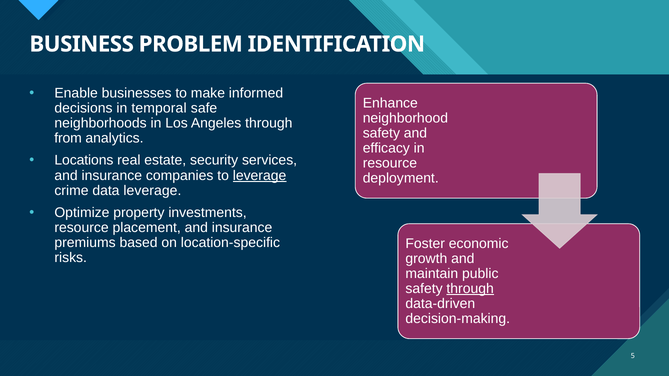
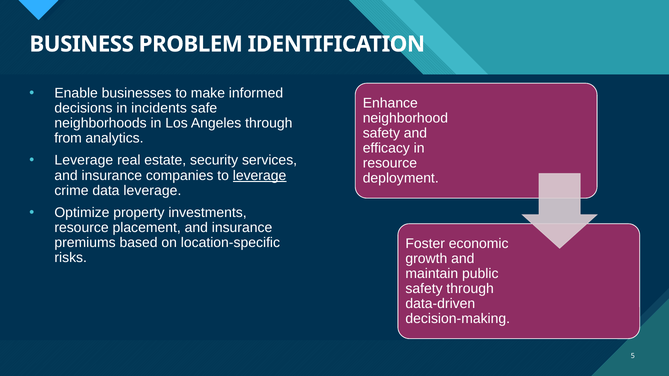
temporal: temporal -> incidents
Locations at (84, 161): Locations -> Leverage
through at (470, 289) underline: present -> none
